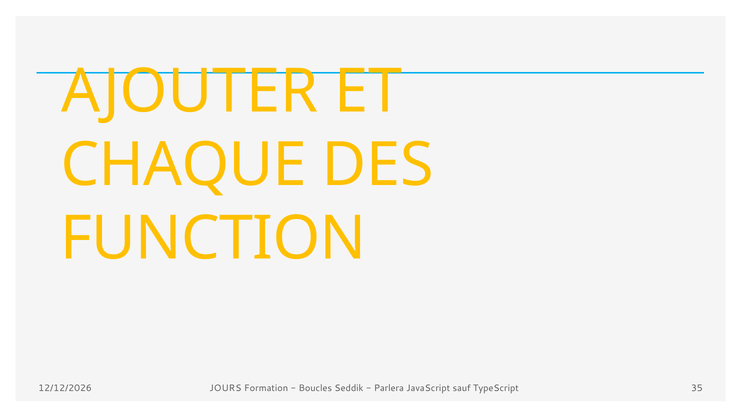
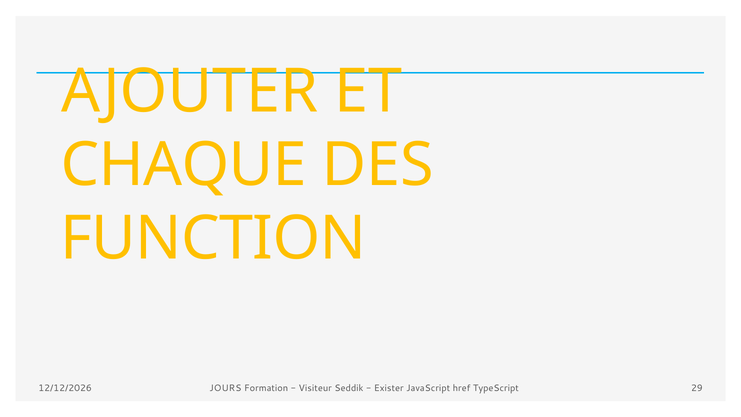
Boucles: Boucles -> Visiteur
Parlera: Parlera -> Exister
sauf: sauf -> href
35: 35 -> 29
